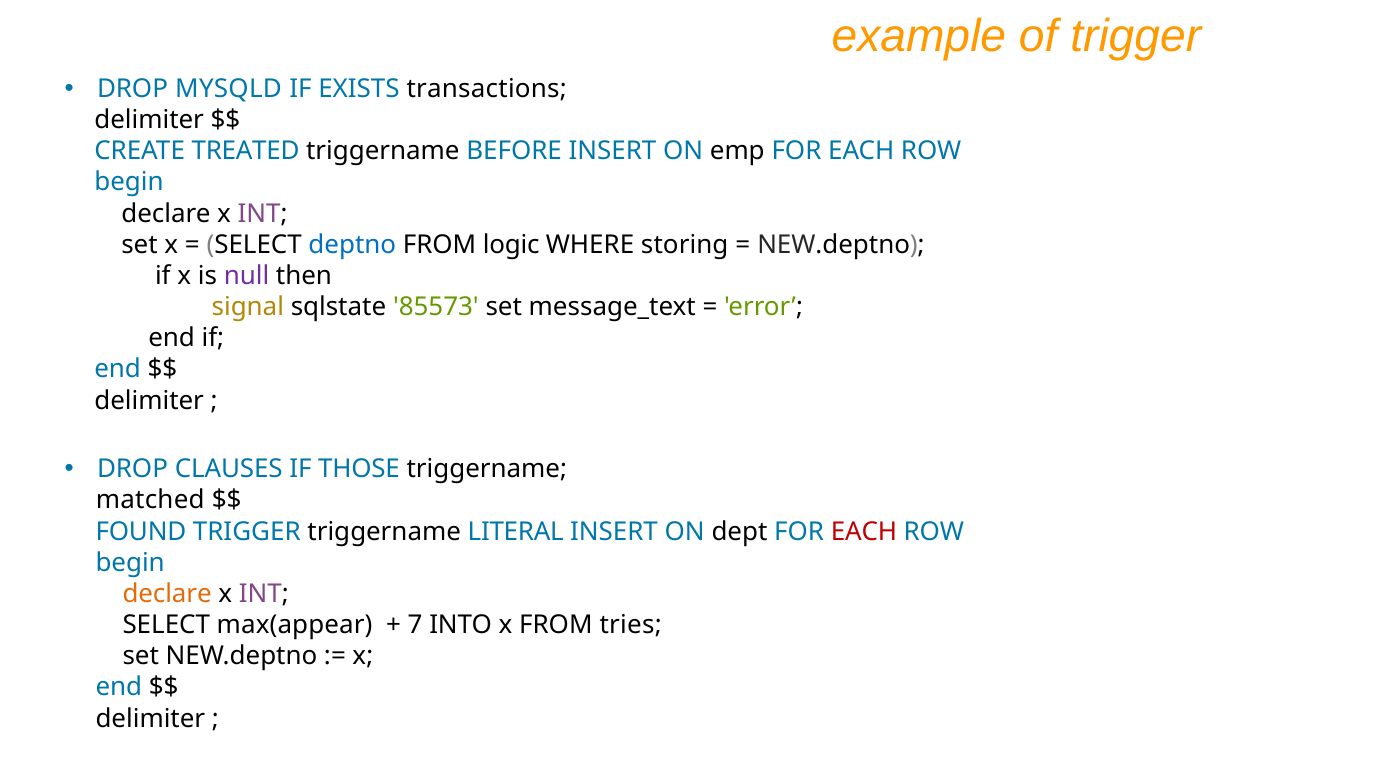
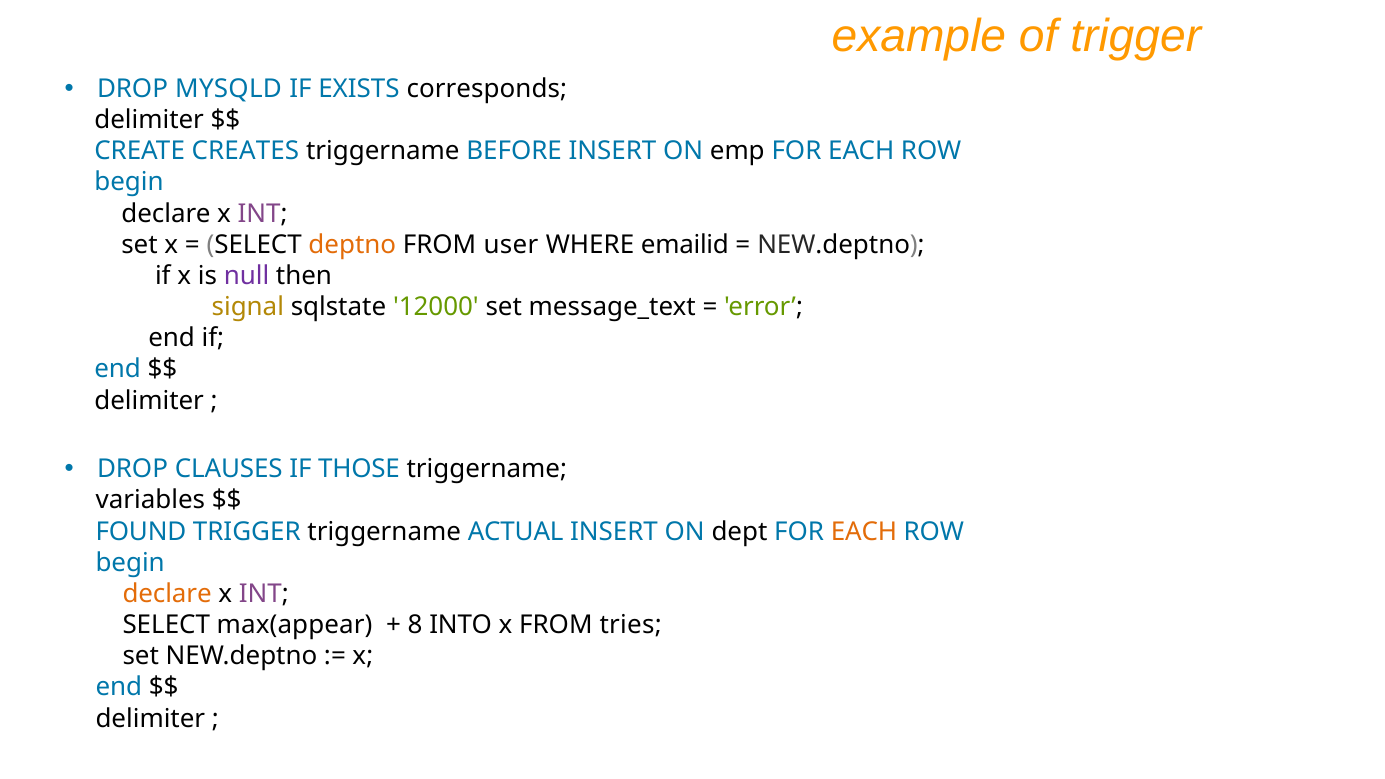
transactions: transactions -> corresponds
TREATED: TREATED -> CREATES
deptno colour: blue -> orange
logic: logic -> user
storing: storing -> emailid
85573: 85573 -> 12000
matched: matched -> variables
LITERAL: LITERAL -> ACTUAL
EACH at (864, 532) colour: red -> orange
7: 7 -> 8
